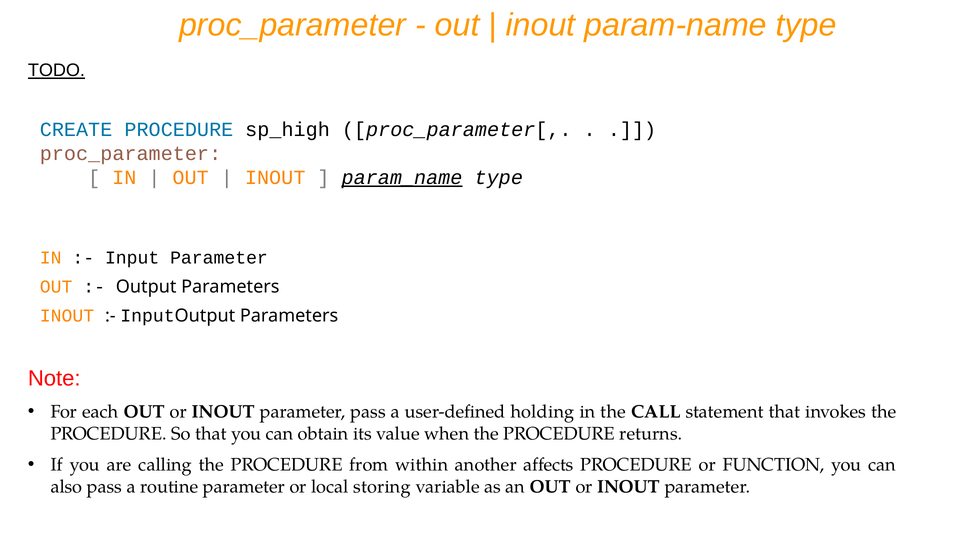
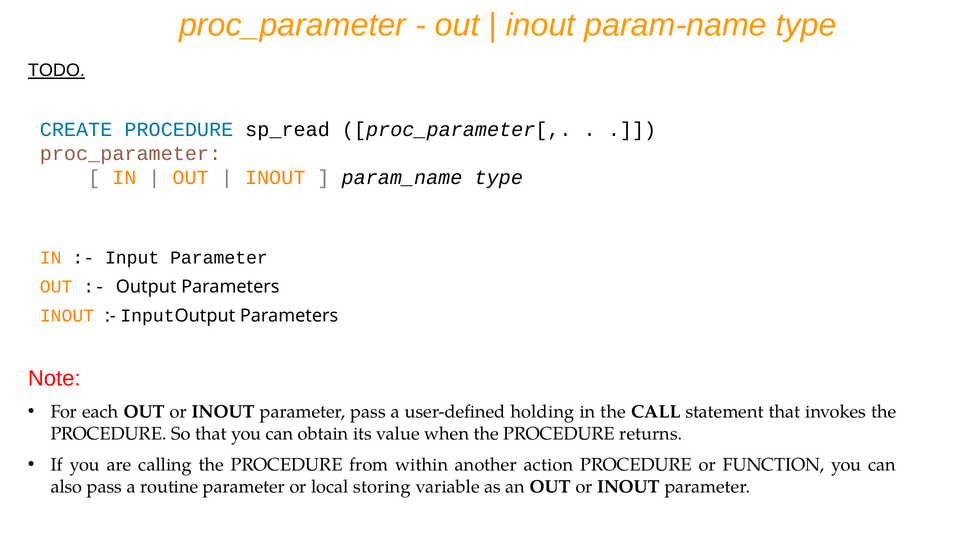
sp_high: sp_high -> sp_read
param_name underline: present -> none
affects: affects -> action
